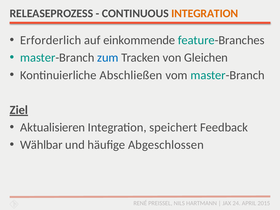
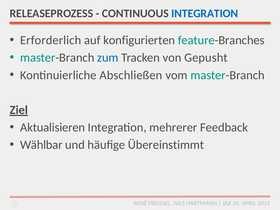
INTEGRATION at (205, 13) colour: orange -> blue
einkommende: einkommende -> konfigurierten
Gleichen: Gleichen -> Gepusht
speichert: speichert -> mehrerer
Abgeschlossen: Abgeschlossen -> Übereinstimmt
